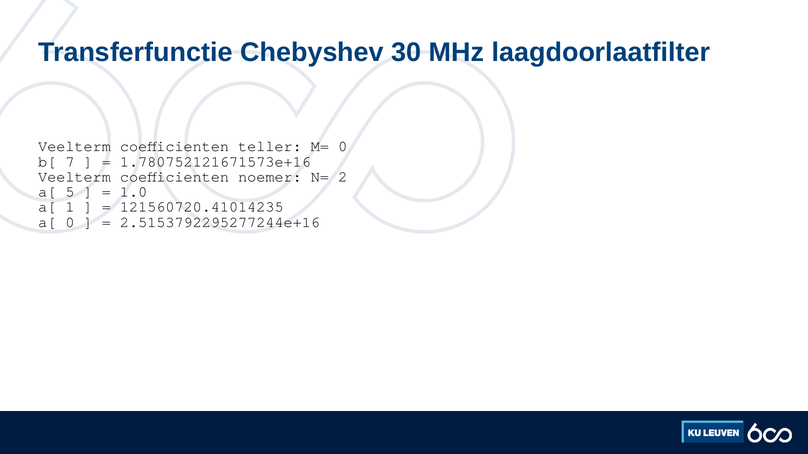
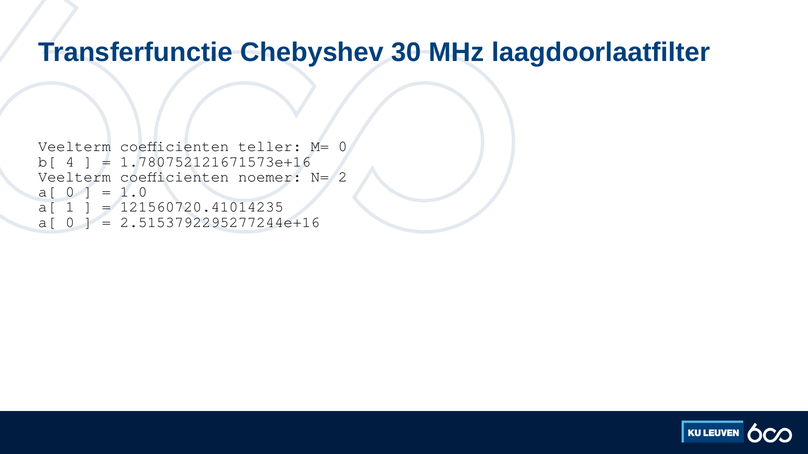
7: 7 -> 4
5 at (70, 192): 5 -> 0
